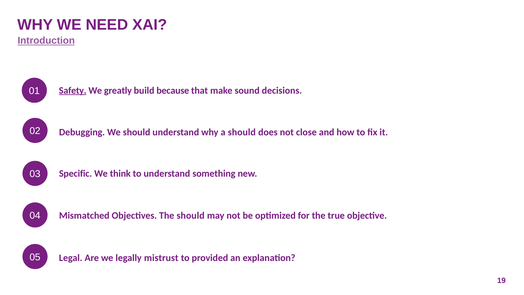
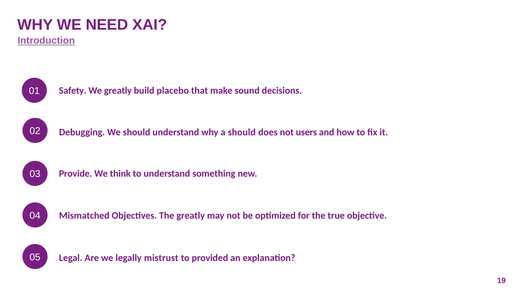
Safety underline: present -> none
because: because -> placebo
close: close -> users
Specific: Specific -> Provide
The should: should -> greatly
